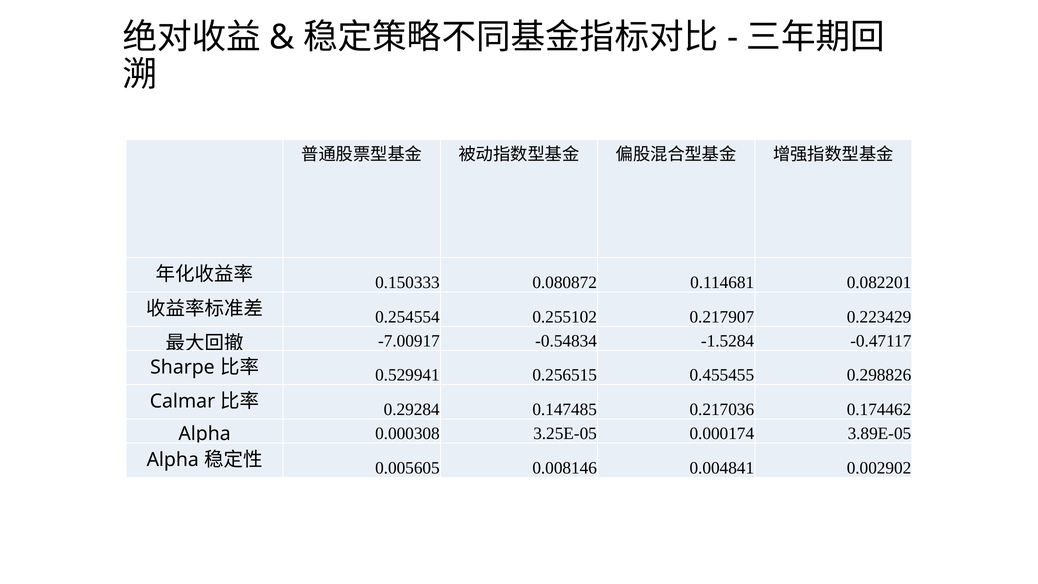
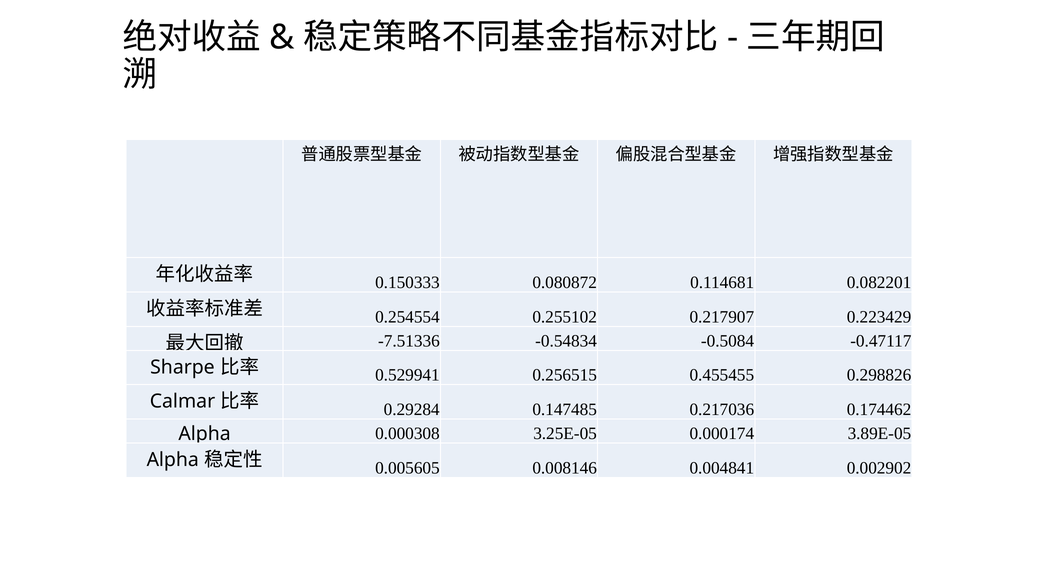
-7.00917: -7.00917 -> -7.51336
-1.5284: -1.5284 -> -0.5084
